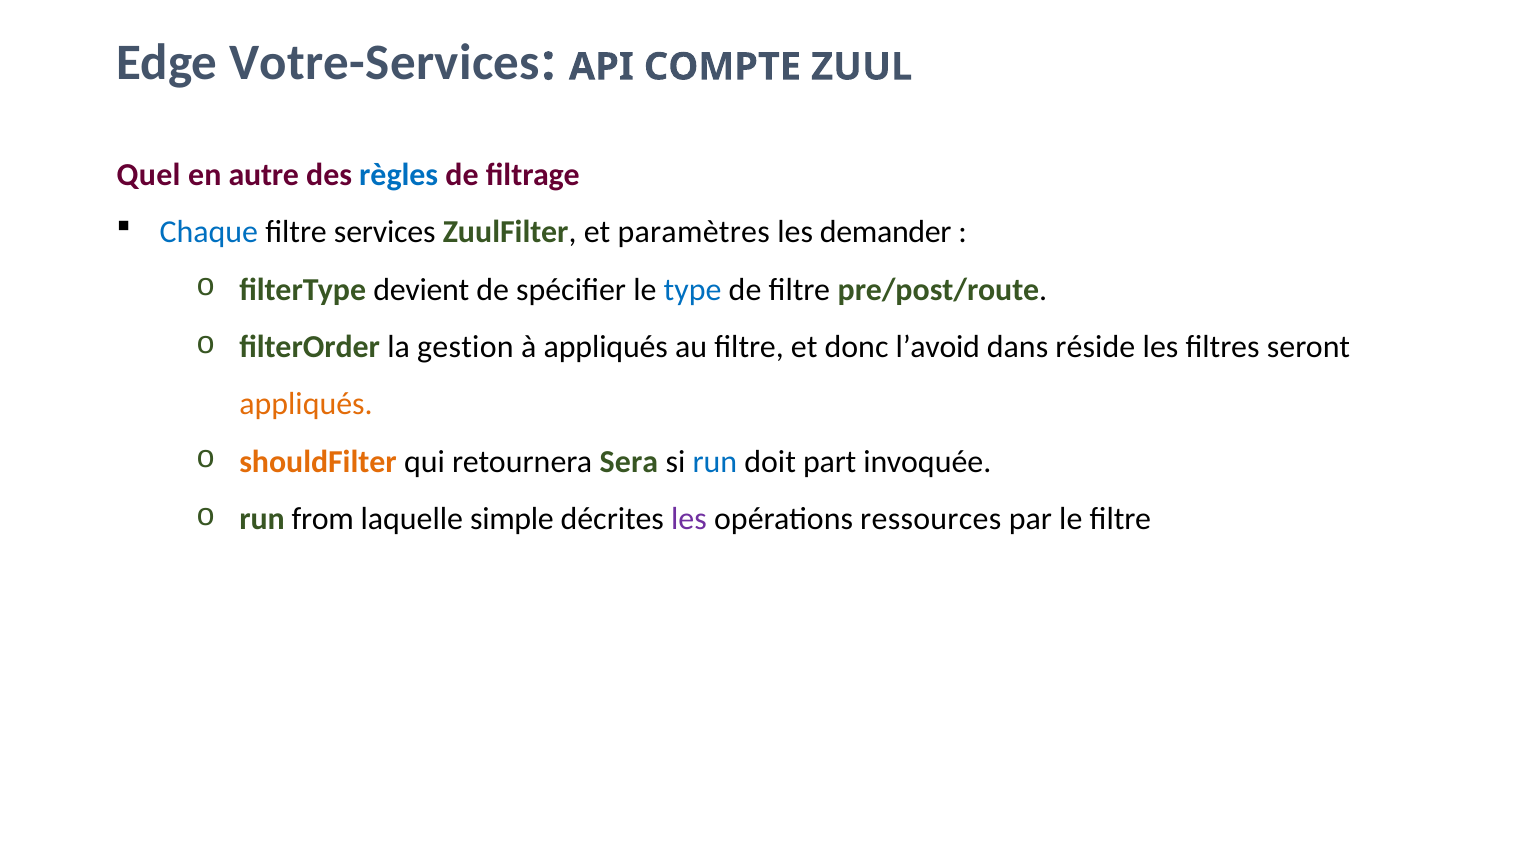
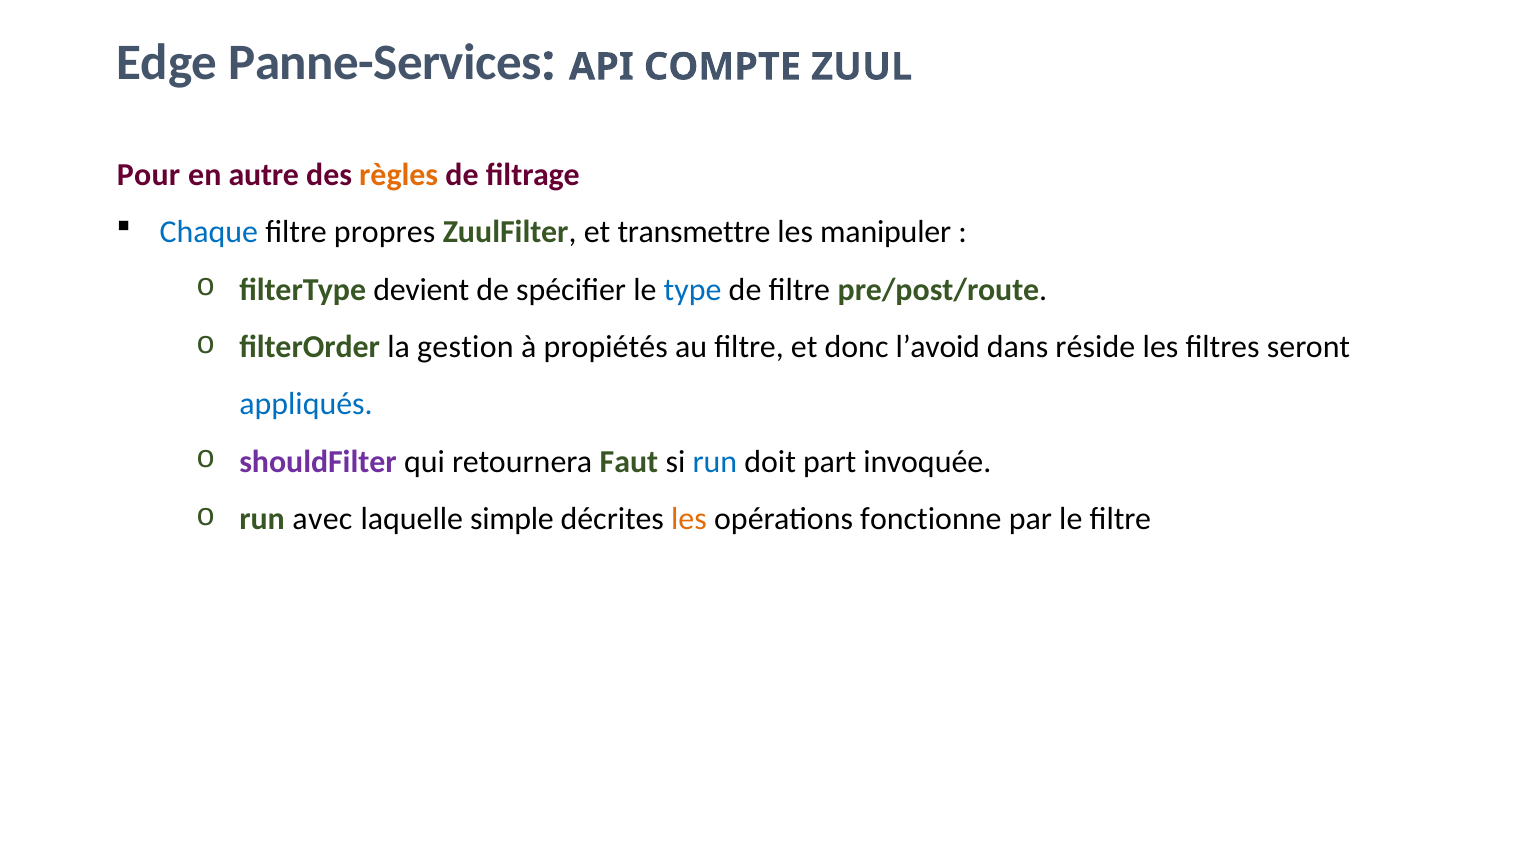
Votre-Services: Votre-Services -> Panne-Services
Quel: Quel -> Pour
règles colour: blue -> orange
services: services -> propres
paramètres: paramètres -> transmettre
demander: demander -> manipuler
à appliqués: appliqués -> propiétés
appliqués at (306, 404) colour: orange -> blue
shouldFilter colour: orange -> purple
Sera: Sera -> Faut
from: from -> avec
les at (689, 519) colour: purple -> orange
ressources: ressources -> fonctionne
